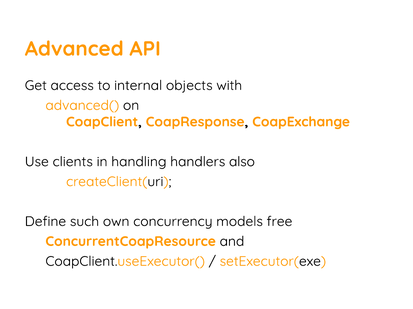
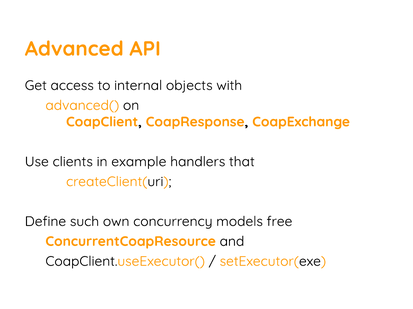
handling: handling -> example
also: also -> that
